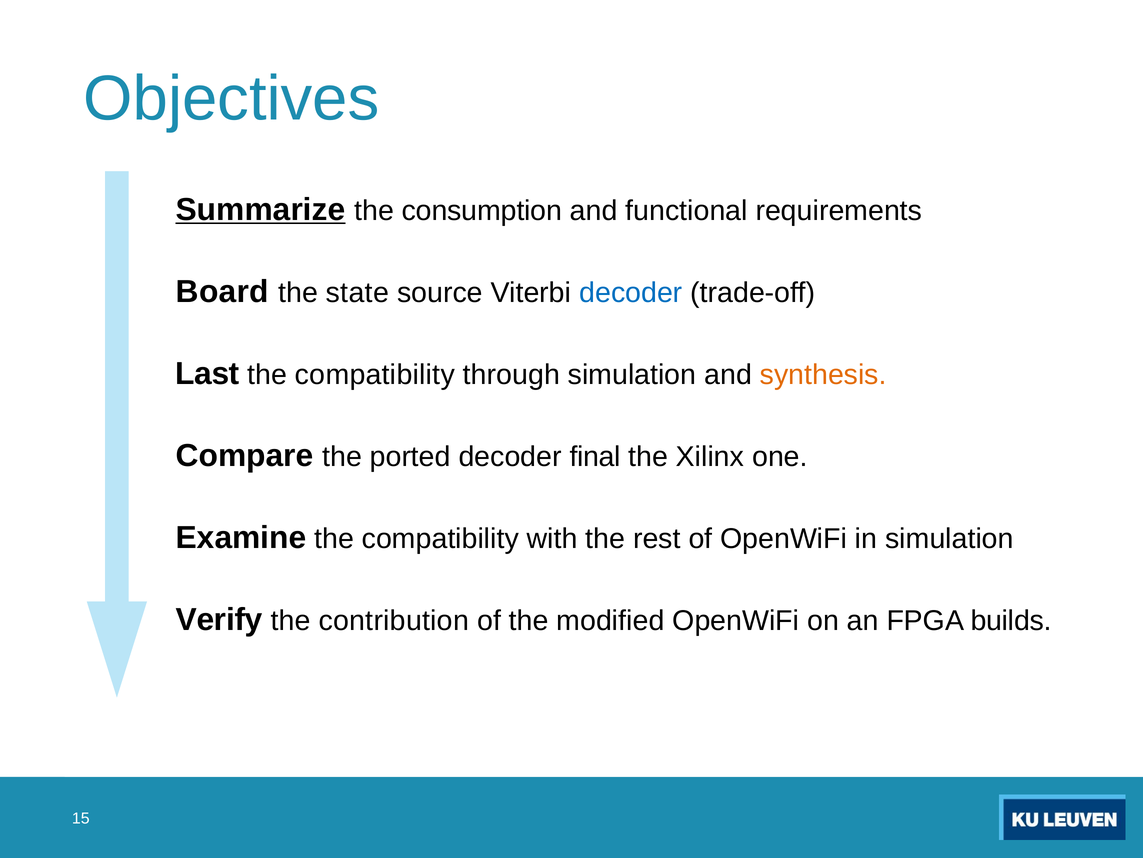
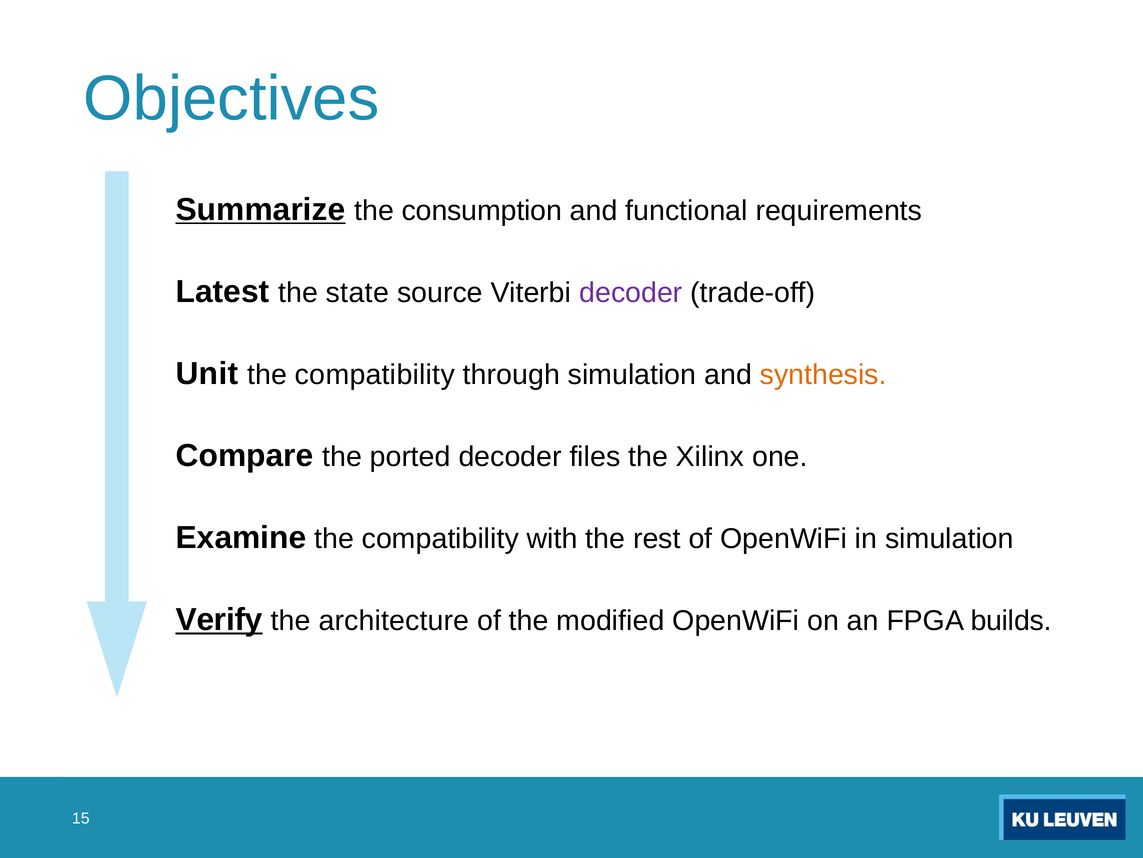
Board: Board -> Latest
decoder at (631, 292) colour: blue -> purple
Last: Last -> Unit
final: final -> files
Verify underline: none -> present
contribution: contribution -> architecture
